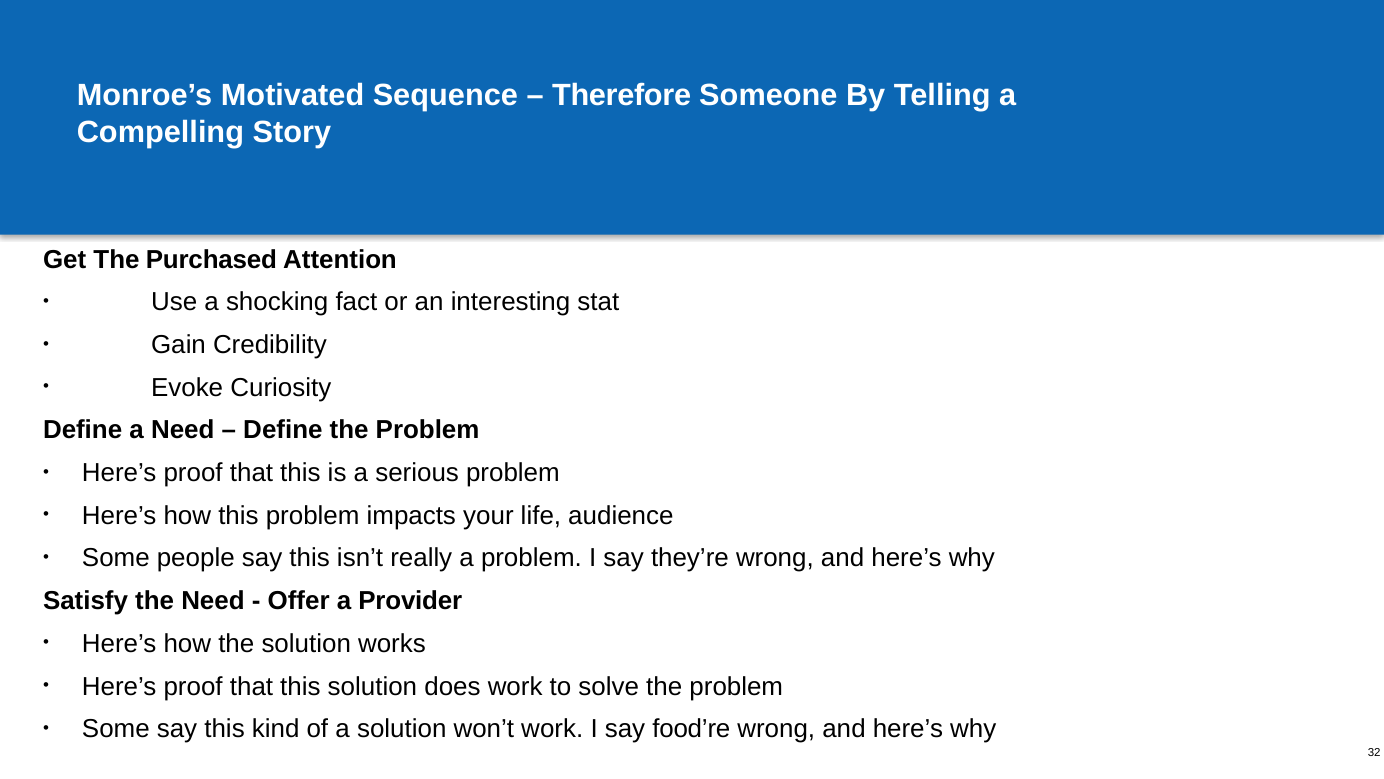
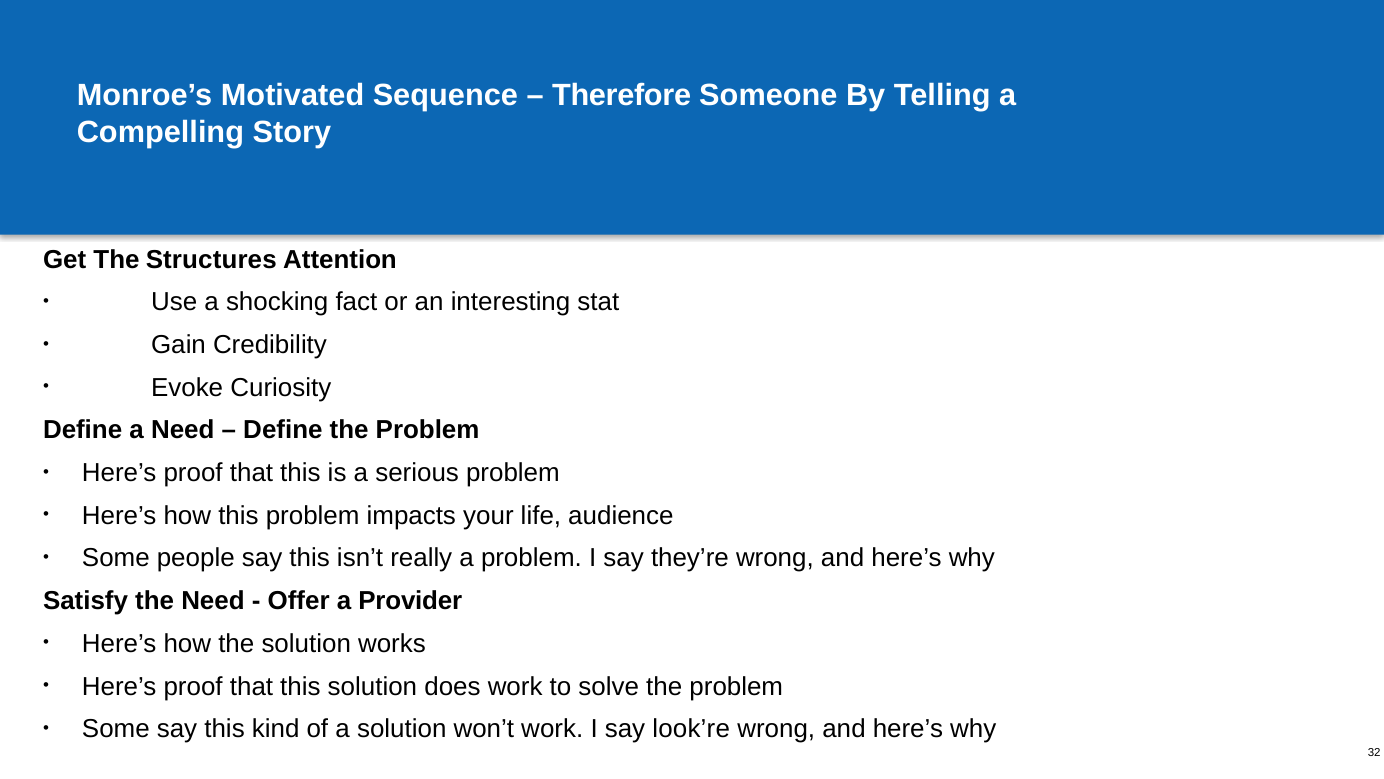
Purchased: Purchased -> Structures
food’re: food’re -> look’re
